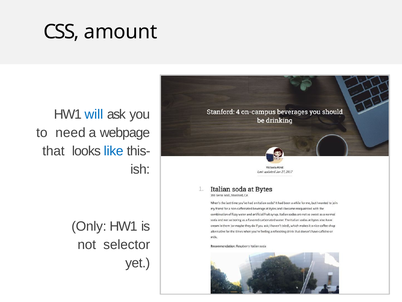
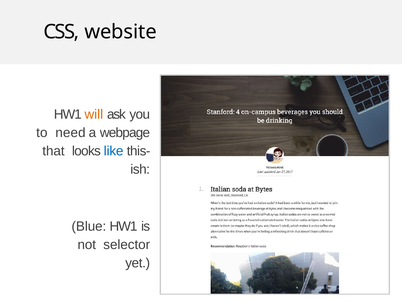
amount: amount -> website
will colour: blue -> orange
Only: Only -> Blue
